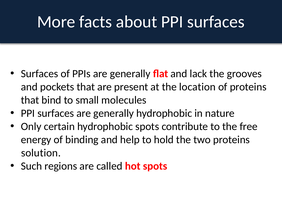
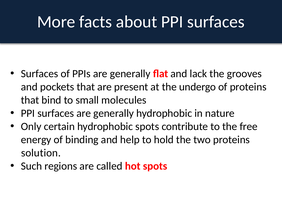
location: location -> undergo
